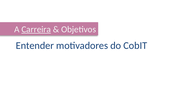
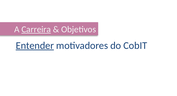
Entender underline: none -> present
